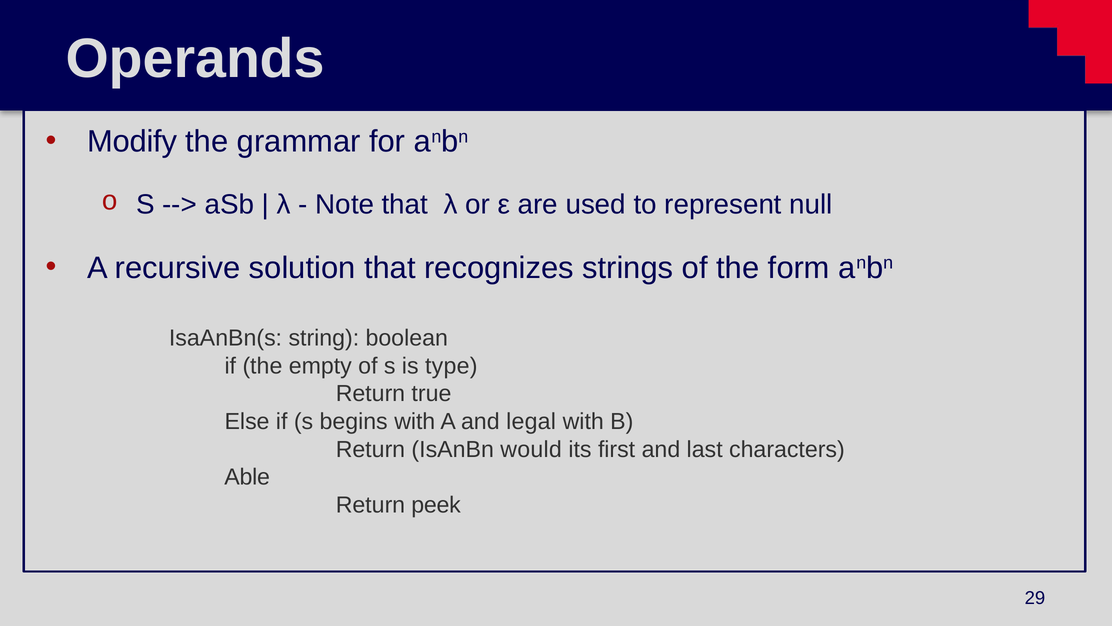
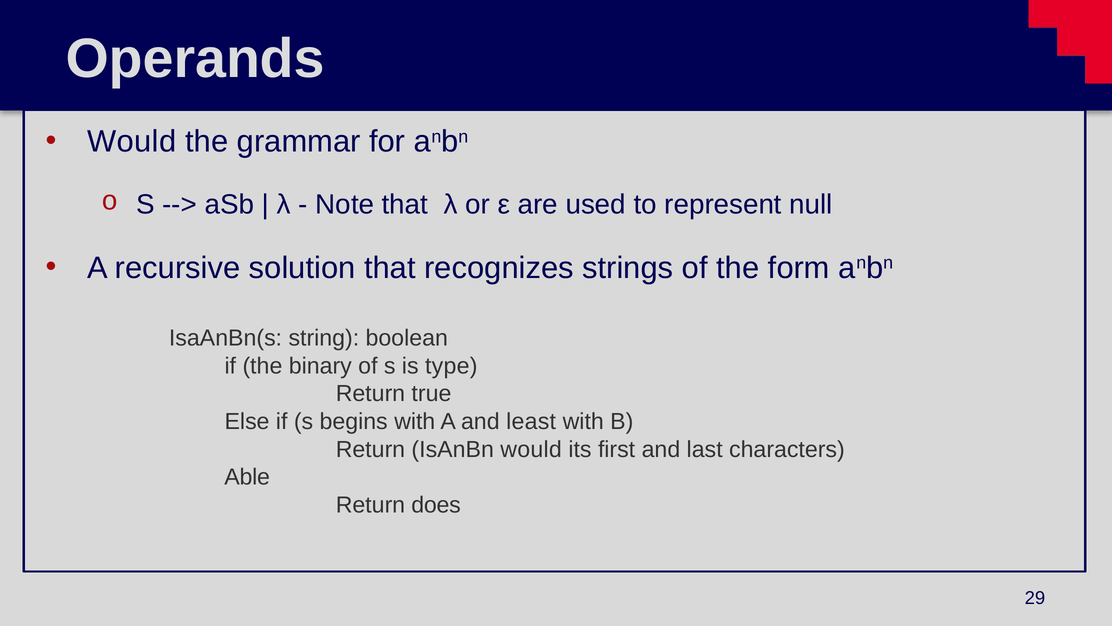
Modify at (132, 142): Modify -> Would
empty: empty -> binary
legal: legal -> least
peek: peek -> does
